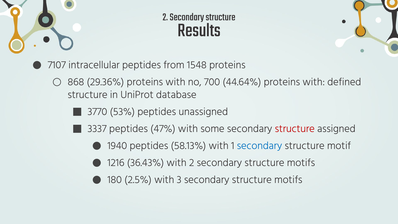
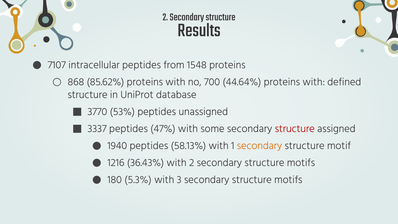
29.36%: 29.36% -> 85.62%
secondary at (259, 146) colour: blue -> orange
2.5%: 2.5% -> 5.3%
